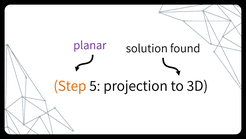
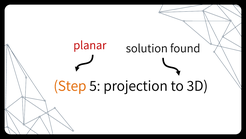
planar colour: purple -> red
